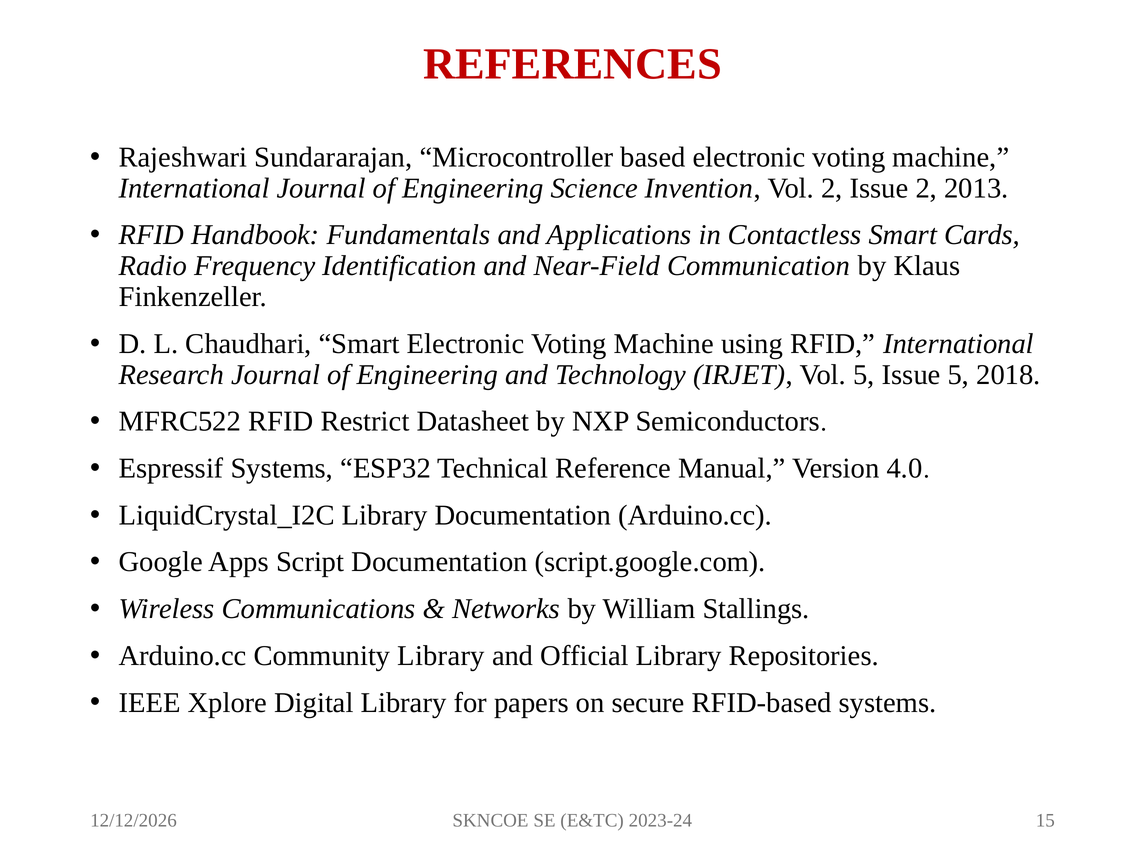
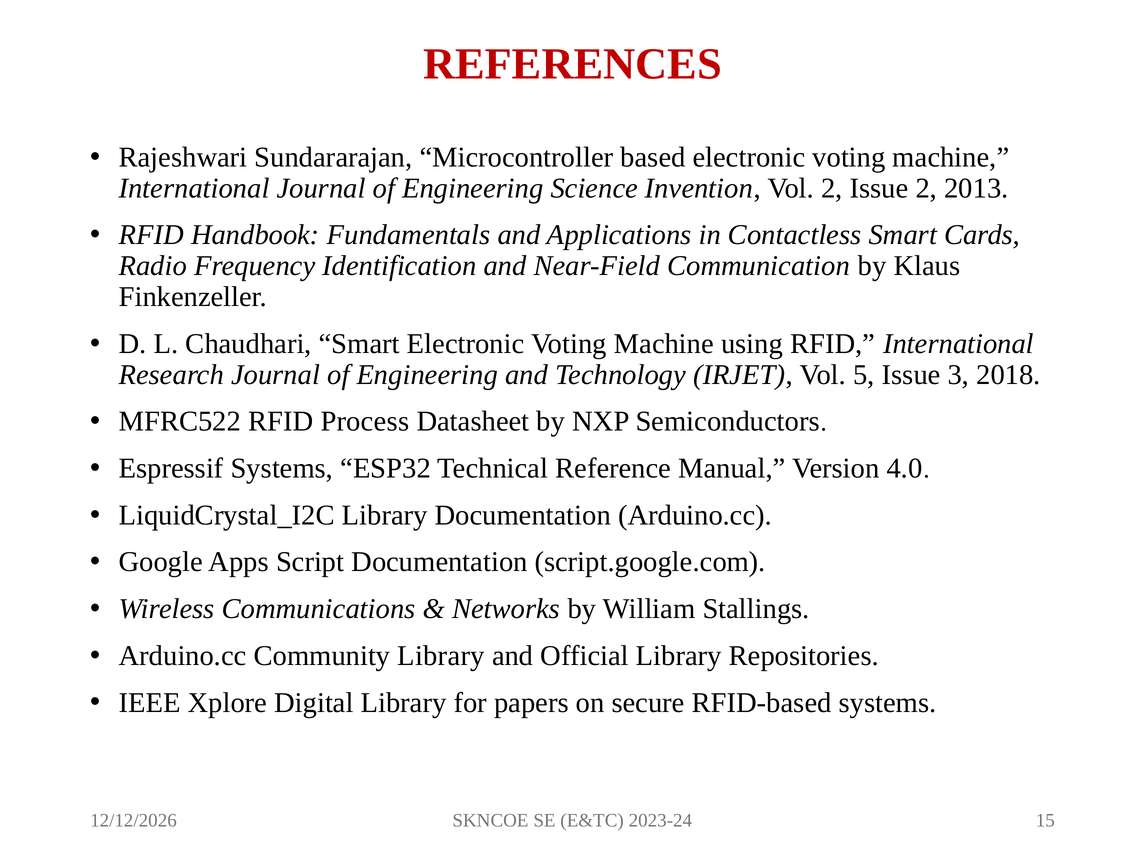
Issue 5: 5 -> 3
Restrict: Restrict -> Process
